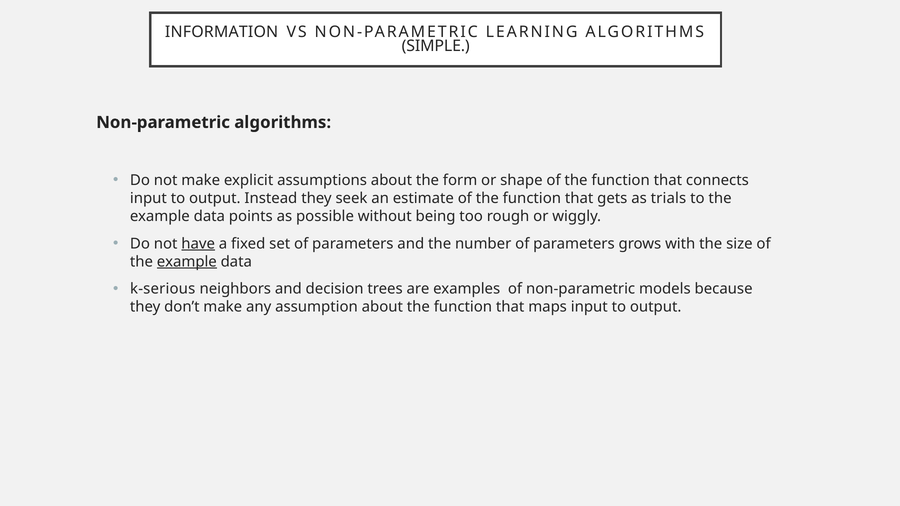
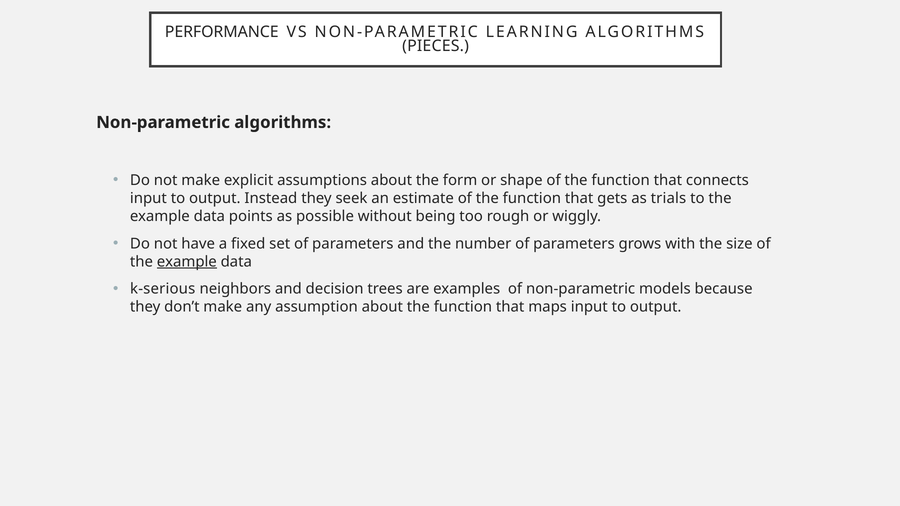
INFORMATION: INFORMATION -> PERFORMANCE
SIMPLE: SIMPLE -> PIECES
have underline: present -> none
